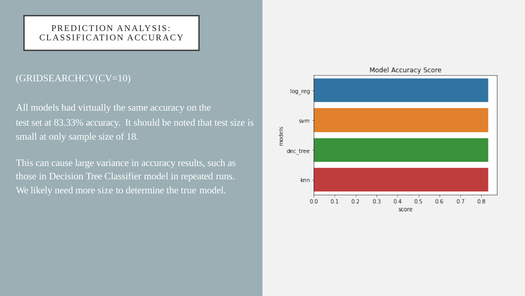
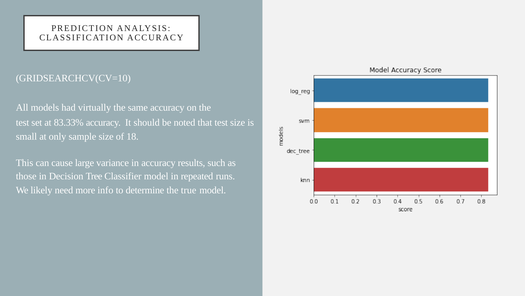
more size: size -> info
